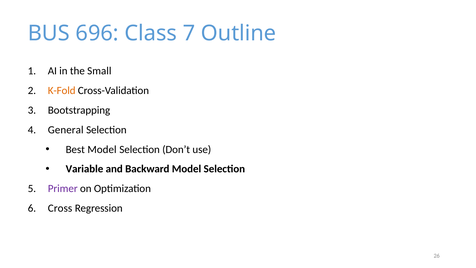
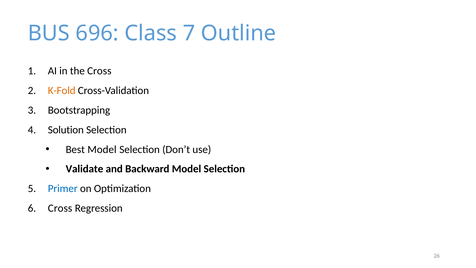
the Small: Small -> Cross
General: General -> Solution
Variable: Variable -> Validate
Primer colour: purple -> blue
